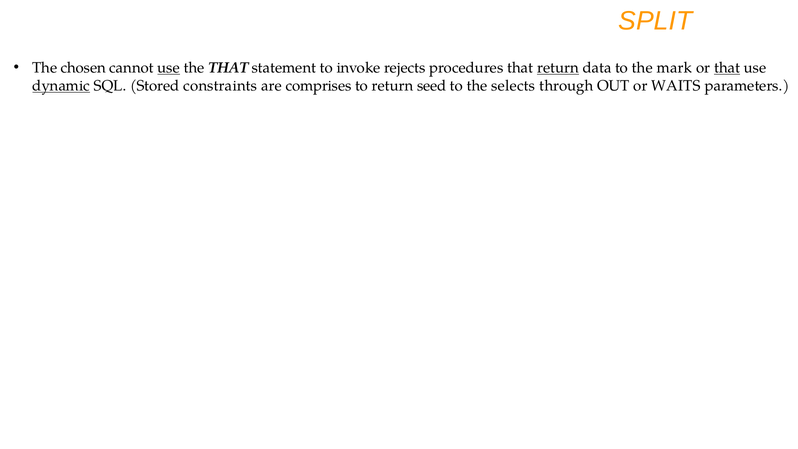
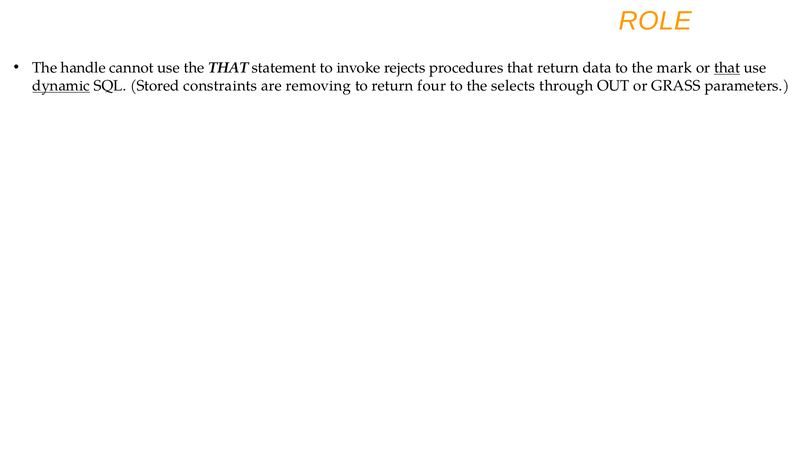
SPLIT: SPLIT -> ROLE
chosen: chosen -> handle
use at (169, 68) underline: present -> none
return at (558, 68) underline: present -> none
comprises: comprises -> removing
seed: seed -> four
WAITS: WAITS -> GRASS
